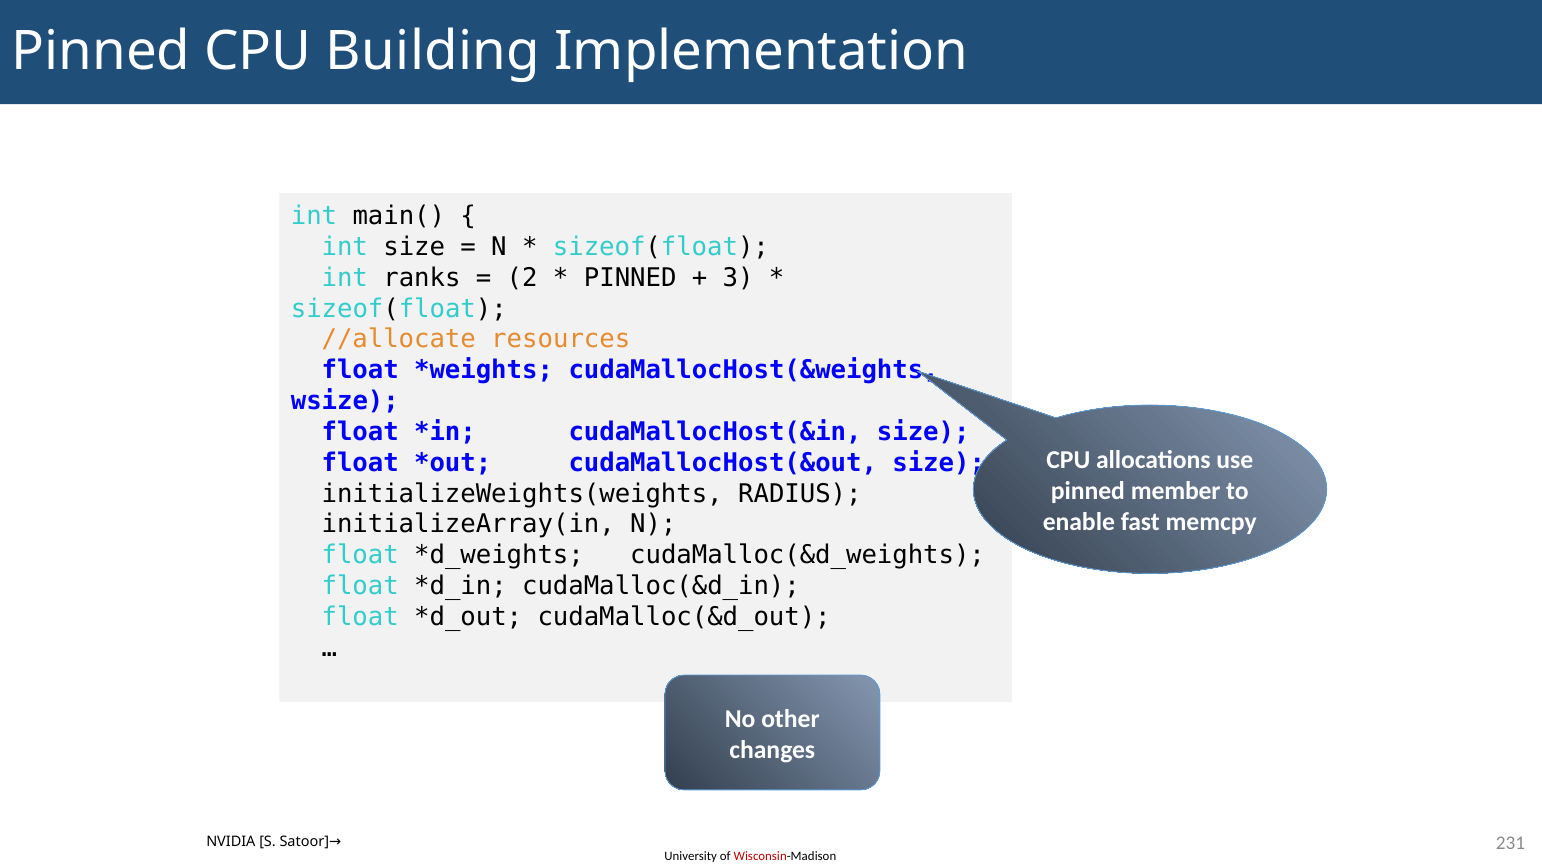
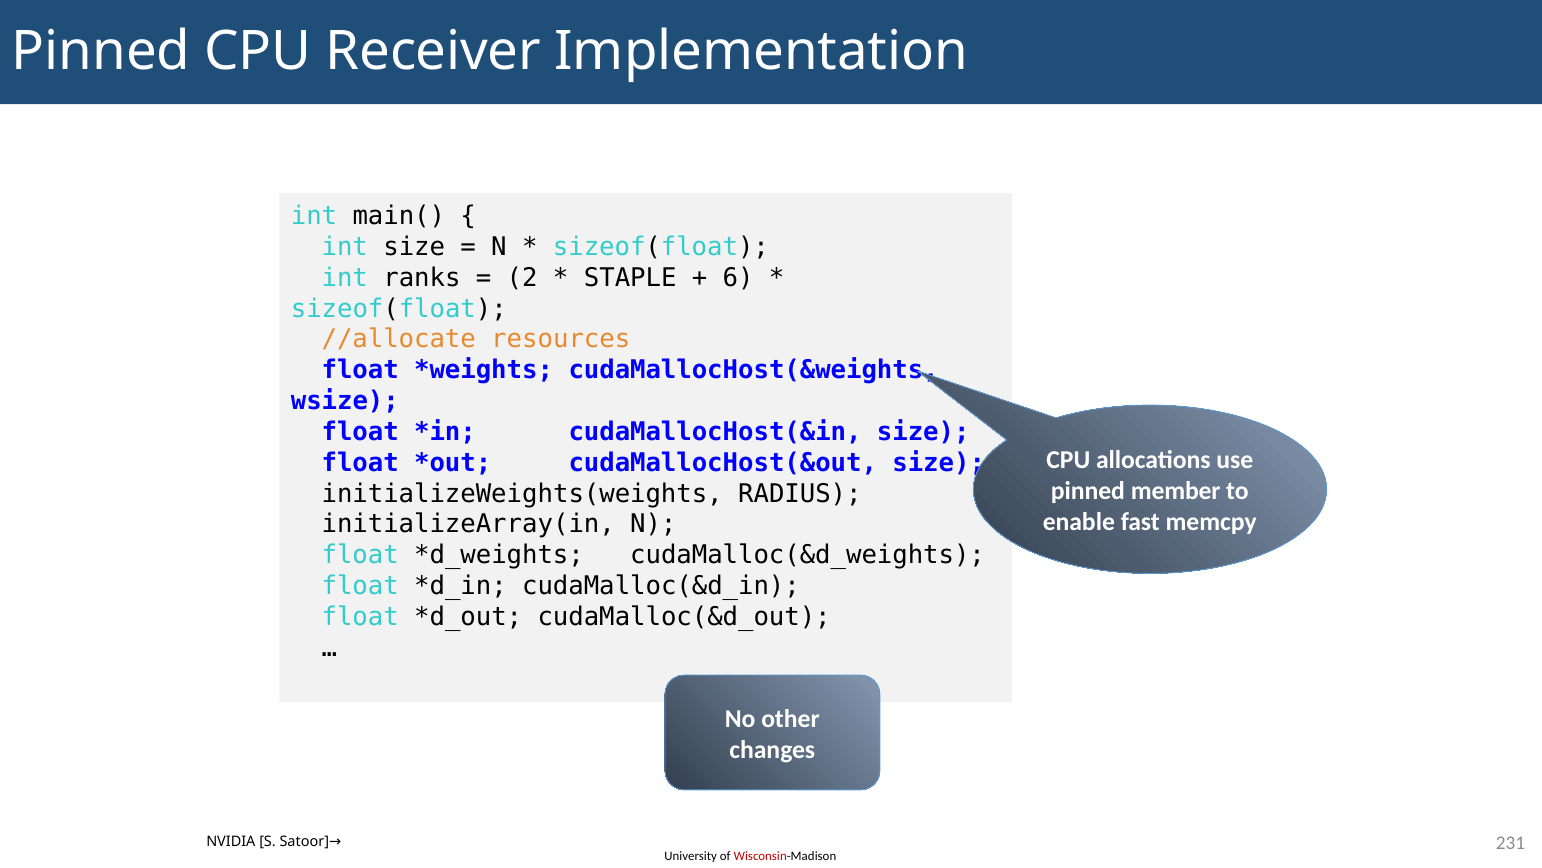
Building: Building -> Receiver
PINNED at (630, 278): PINNED -> STAPLE
3: 3 -> 6
